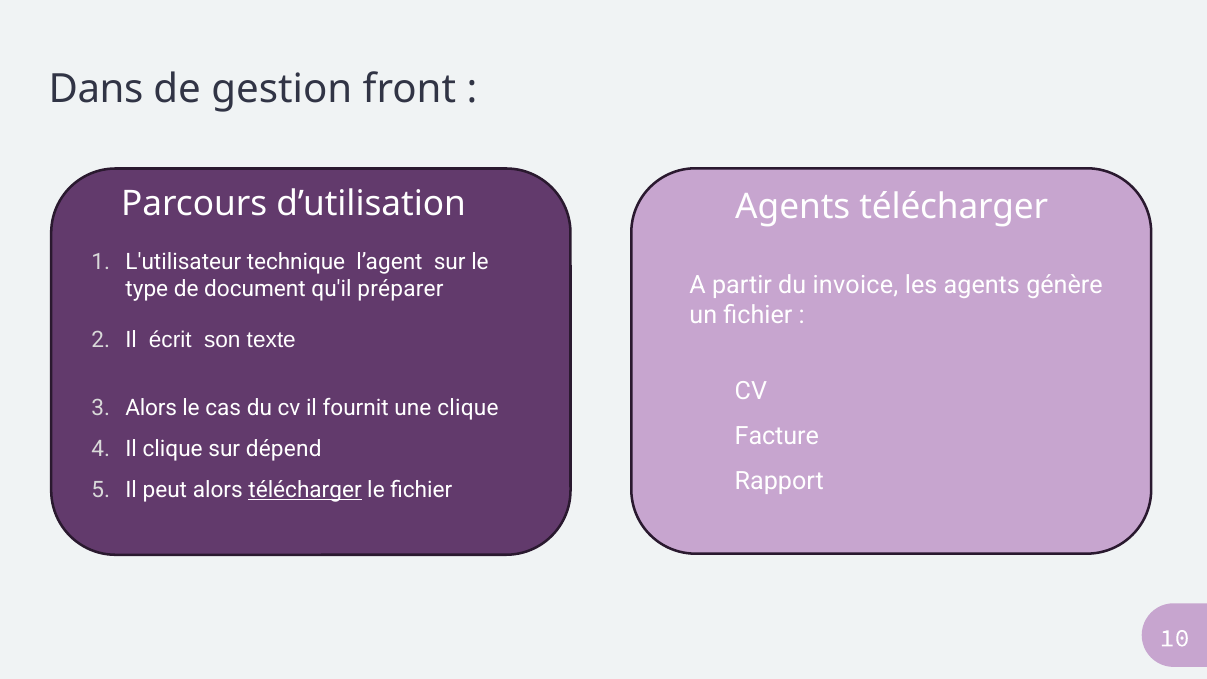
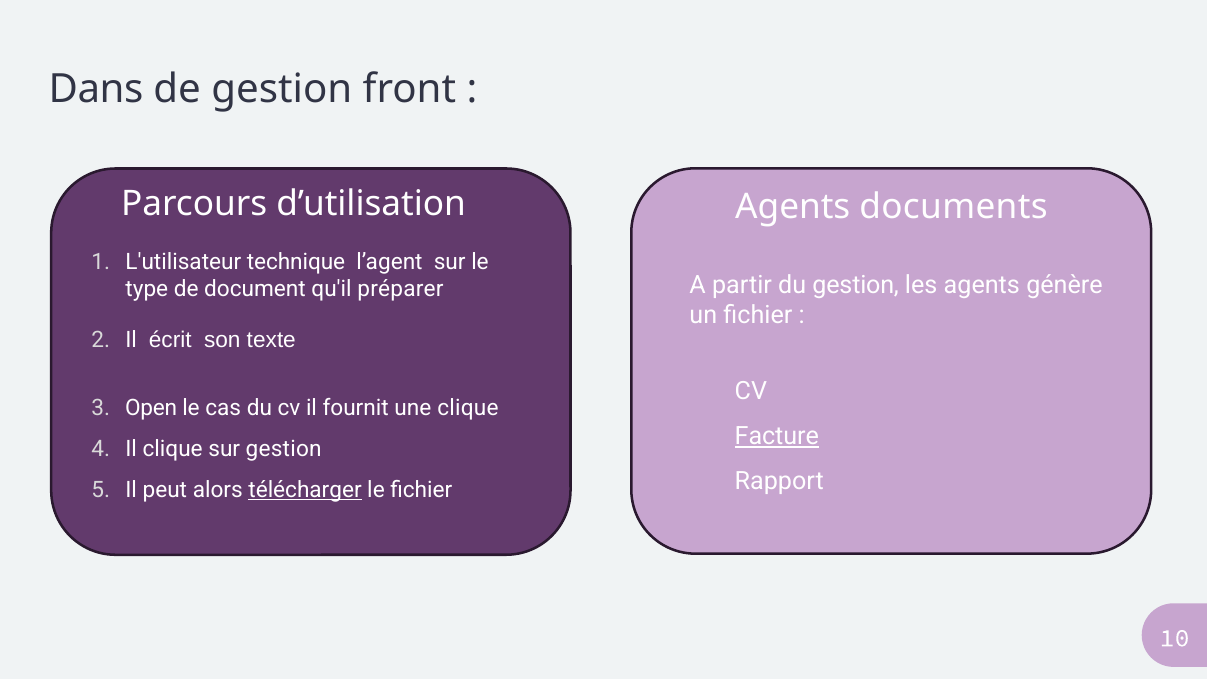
Agents télécharger: télécharger -> documents
du invoice: invoice -> gestion
3 Alors: Alors -> Open
Facture underline: none -> present
sur dépend: dépend -> gestion
